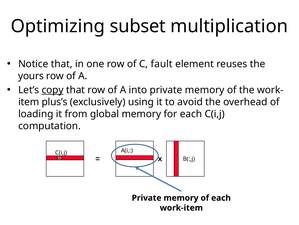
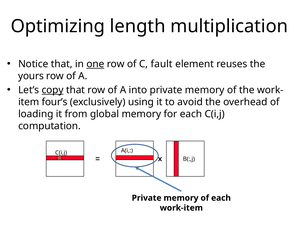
subset: subset -> length
one underline: none -> present
plus’s: plus’s -> four’s
